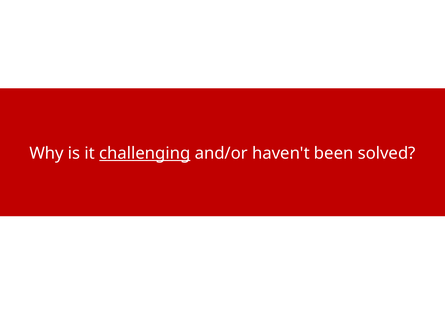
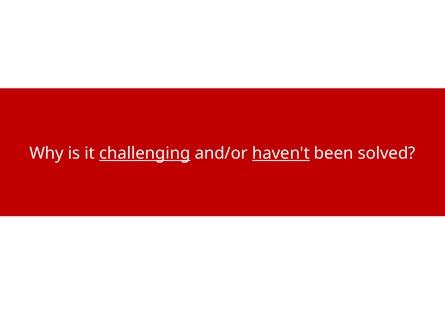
haven't underline: none -> present
